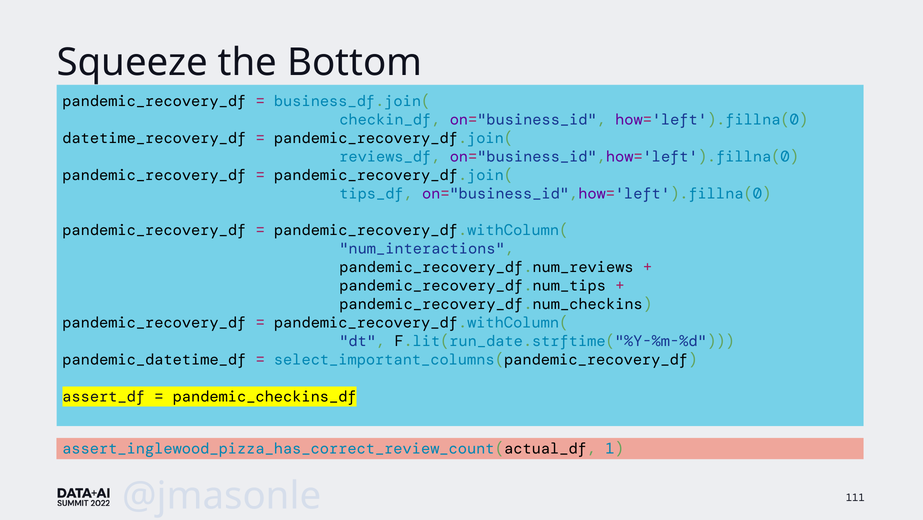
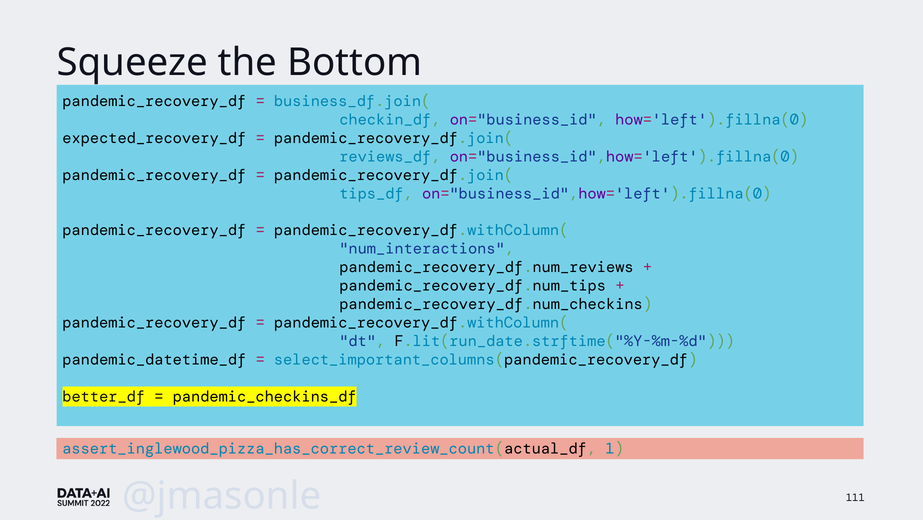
datetime_recovery_df: datetime_recovery_df -> expected_recovery_df
assert_df: assert_df -> better_df
